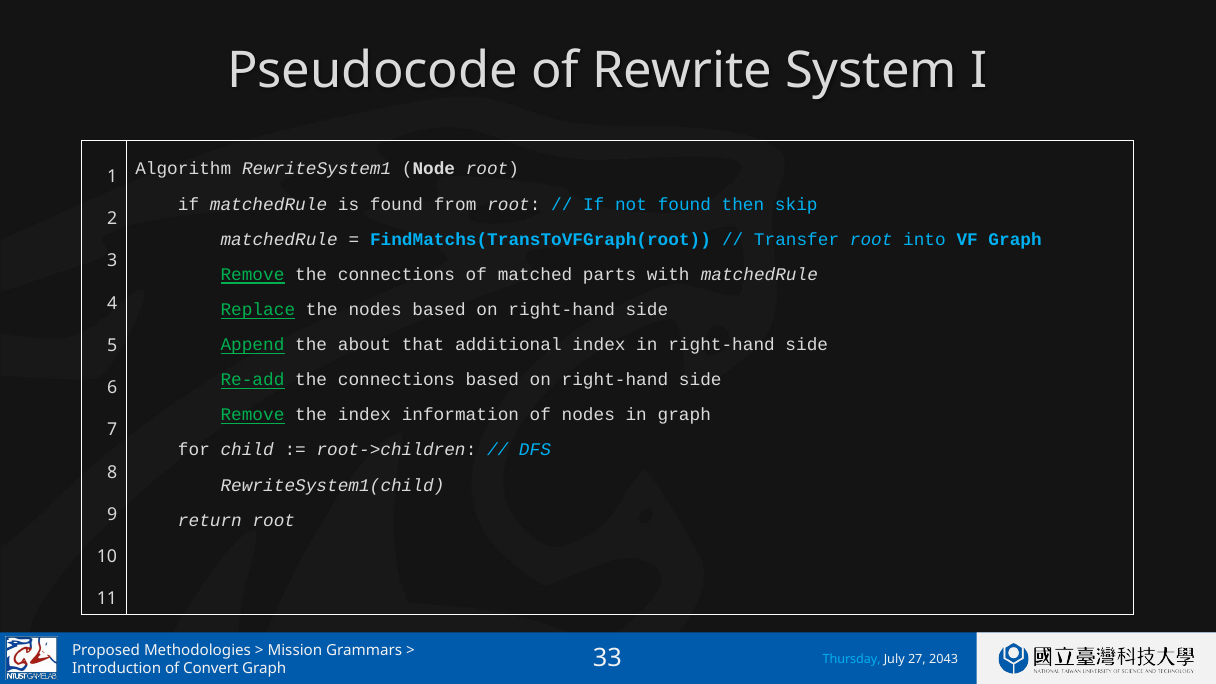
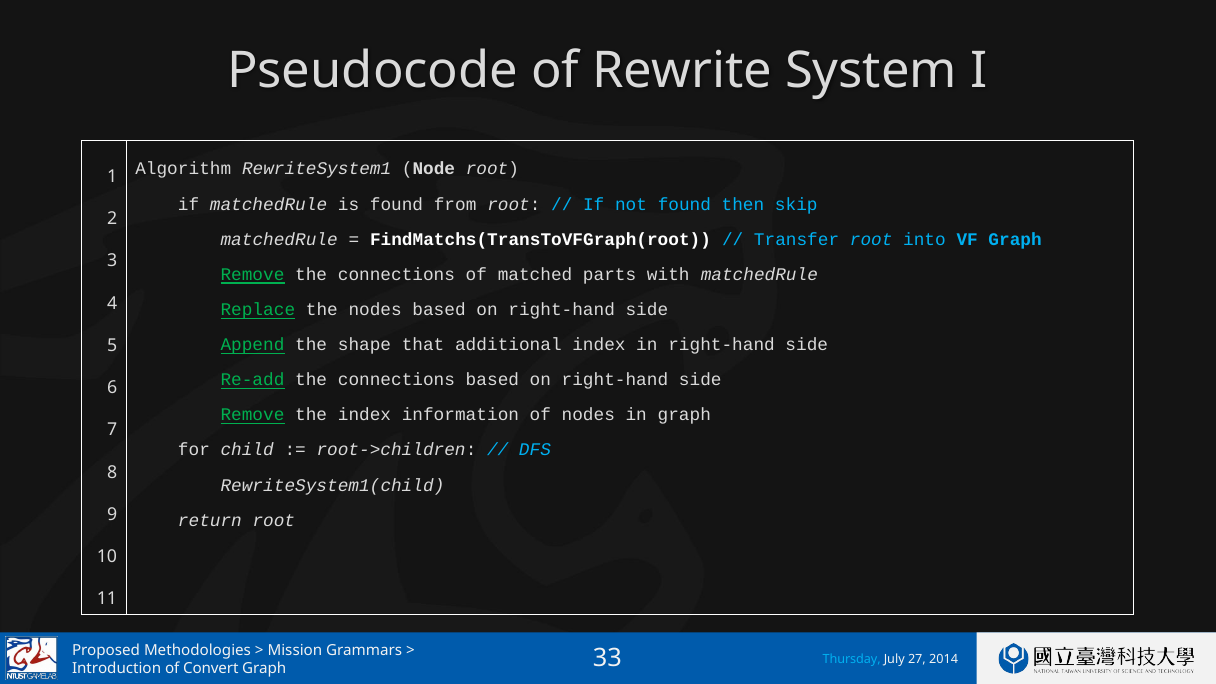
FindMatchs(TransToVFGraph(root colour: light blue -> white
about: about -> shape
2043: 2043 -> 2014
